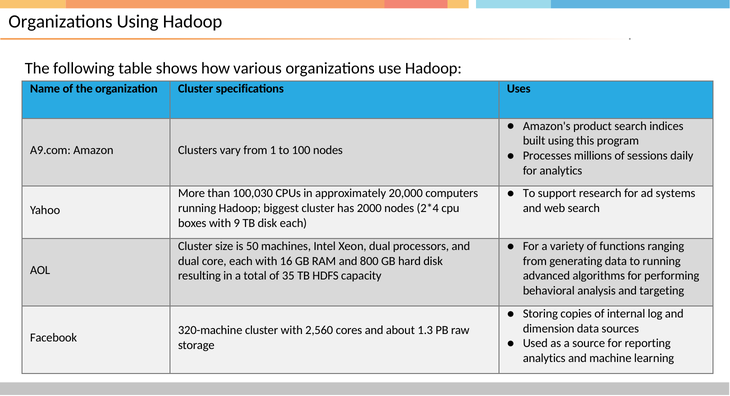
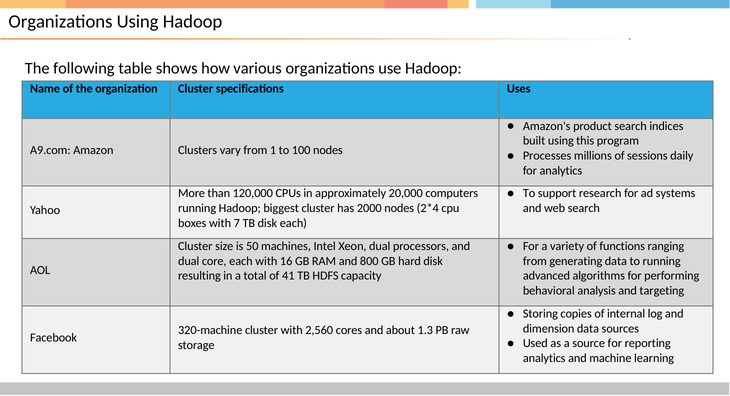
100,030: 100,030 -> 120,000
9: 9 -> 7
35: 35 -> 41
